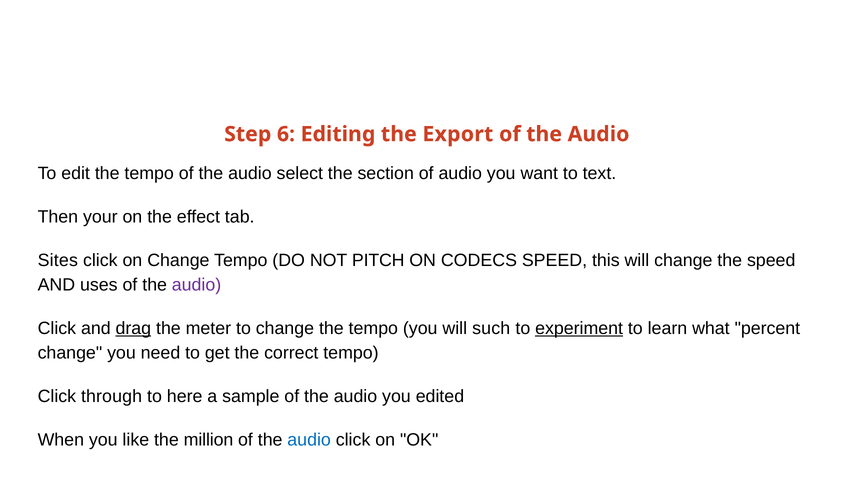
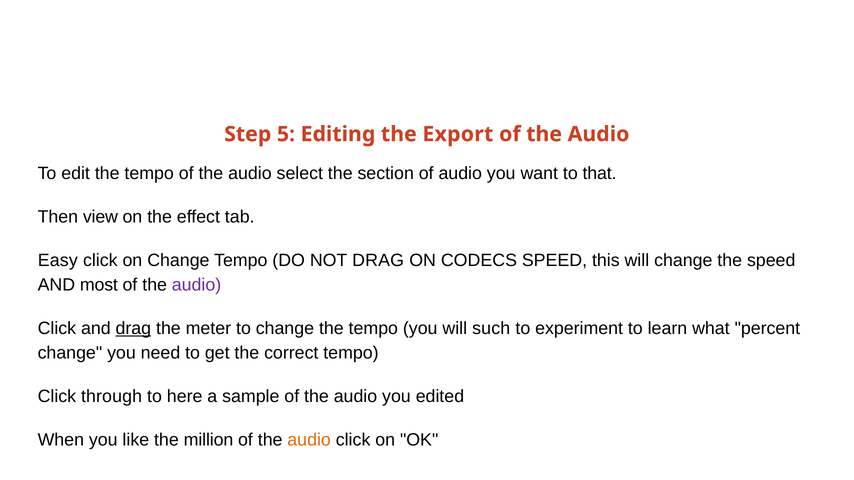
6: 6 -> 5
text: text -> that
your: your -> view
Sites: Sites -> Easy
NOT PITCH: PITCH -> DRAG
uses: uses -> most
experiment underline: present -> none
audio at (309, 440) colour: blue -> orange
